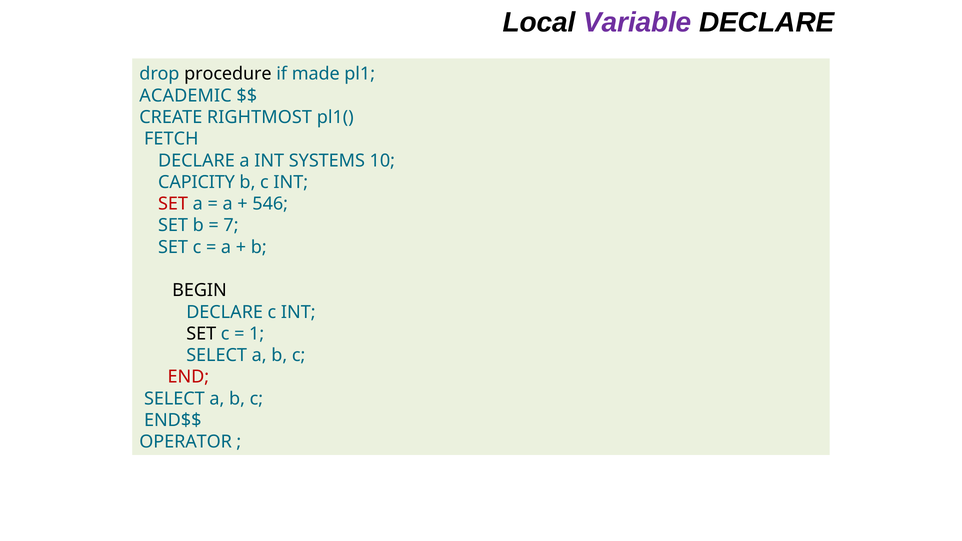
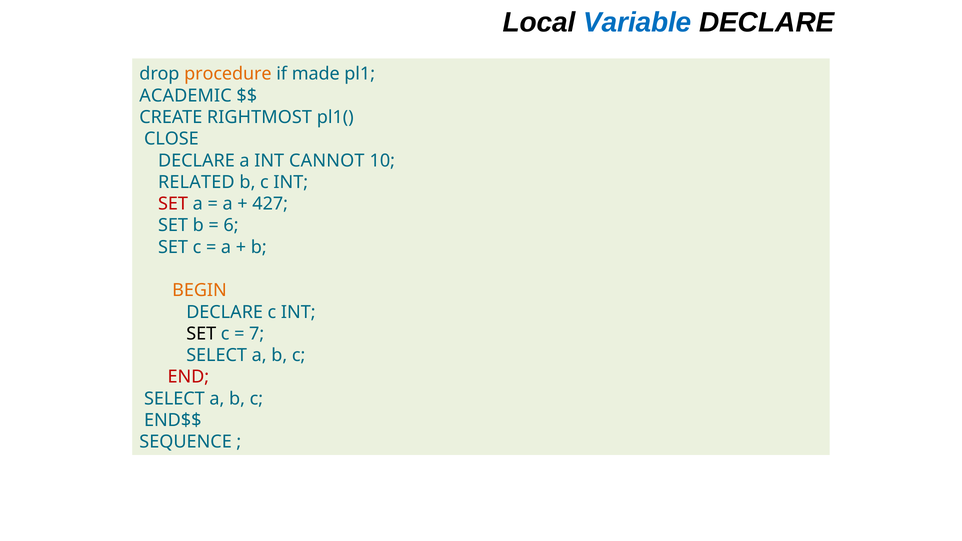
Variable colour: purple -> blue
procedure colour: black -> orange
FETCH: FETCH -> CLOSE
SYSTEMS: SYSTEMS -> CANNOT
CAPICITY: CAPICITY -> RELATED
546: 546 -> 427
7: 7 -> 6
BEGIN colour: black -> orange
1: 1 -> 7
OPERATOR: OPERATOR -> SEQUENCE
